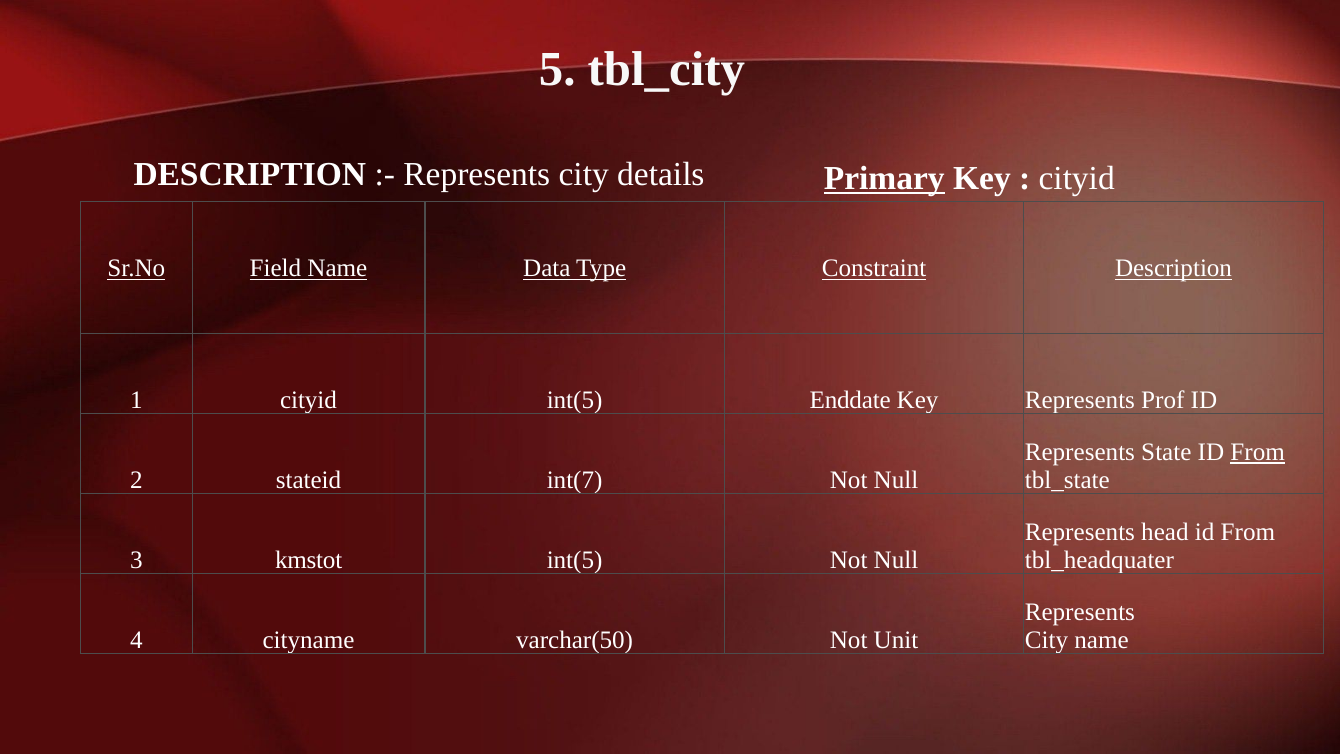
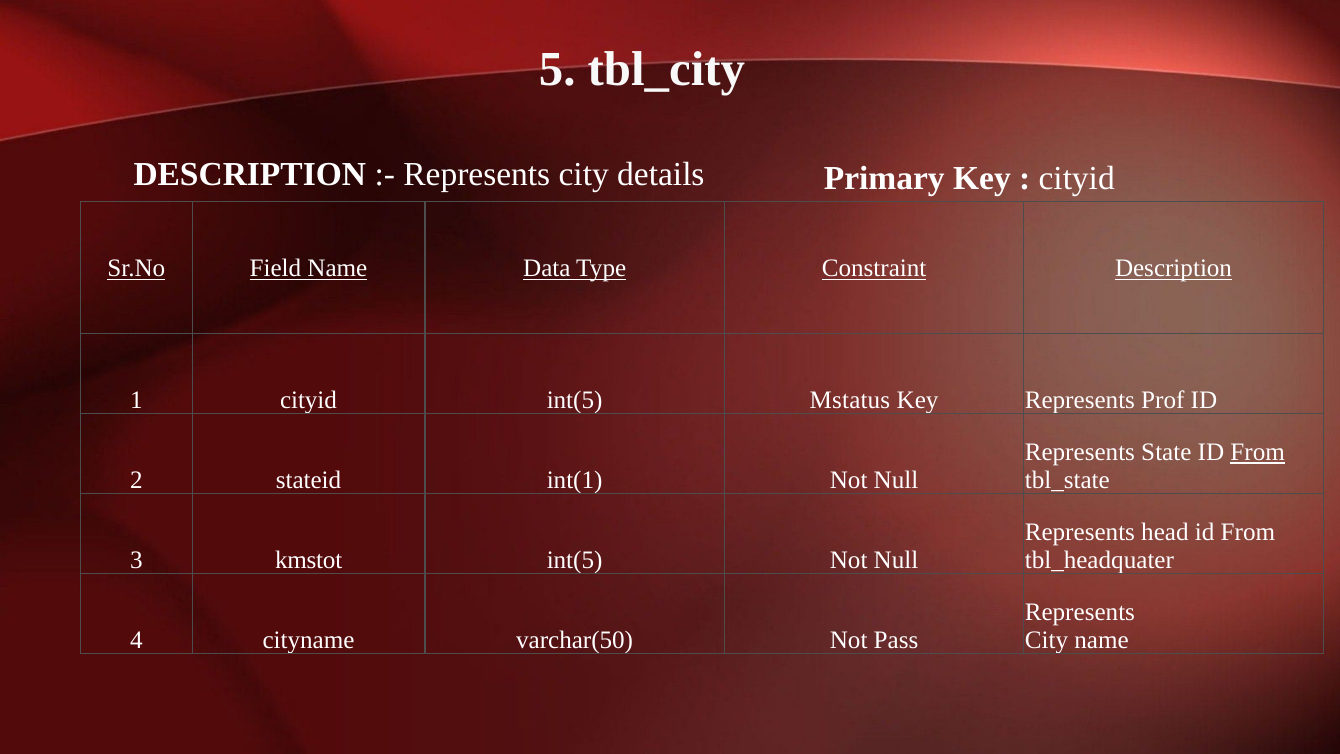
Primary underline: present -> none
Enddate: Enddate -> Mstatus
int(7: int(7 -> int(1
Unit: Unit -> Pass
